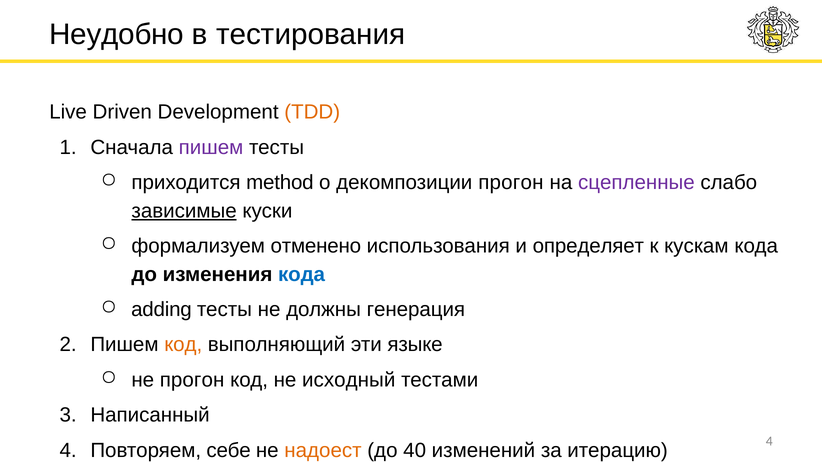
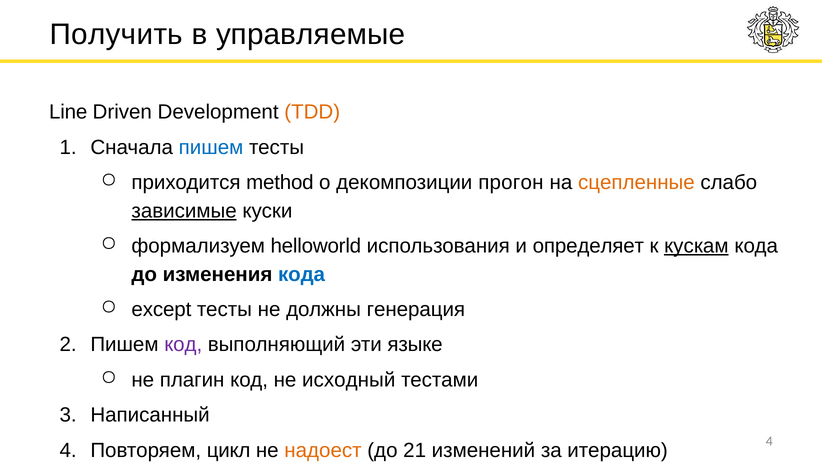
Неудобно: Неудобно -> Получить
тестирования: тестирования -> управляемые
Live: Live -> Line
пишем at (211, 147) colour: purple -> blue
сцепленные colour: purple -> orange
отменено: отменено -> helloworld
кускам underline: none -> present
adding: adding -> except
код at (183, 345) colour: orange -> purple
не прогон: прогон -> плагин
себе: себе -> цикл
40: 40 -> 21
